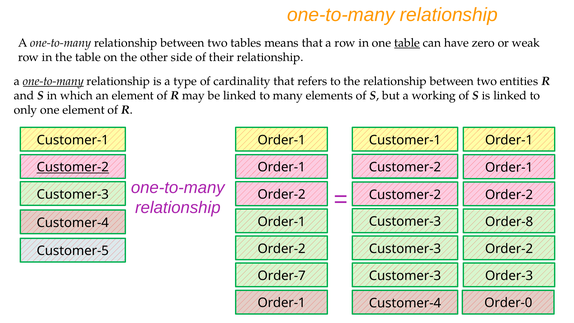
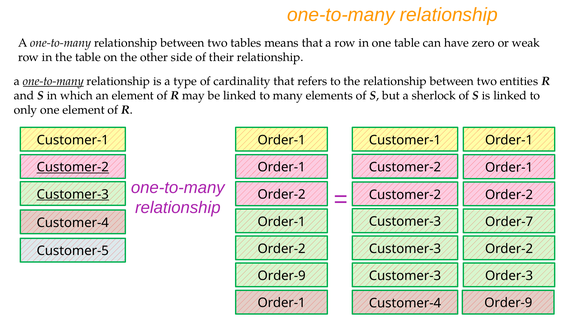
table at (407, 43) underline: present -> none
working: working -> sherlock
Customer-3 at (73, 194) underline: none -> present
Order-8: Order-8 -> Order-7
Order-7 at (282, 276): Order-7 -> Order-9
Customer-4 Order-0: Order-0 -> Order-9
